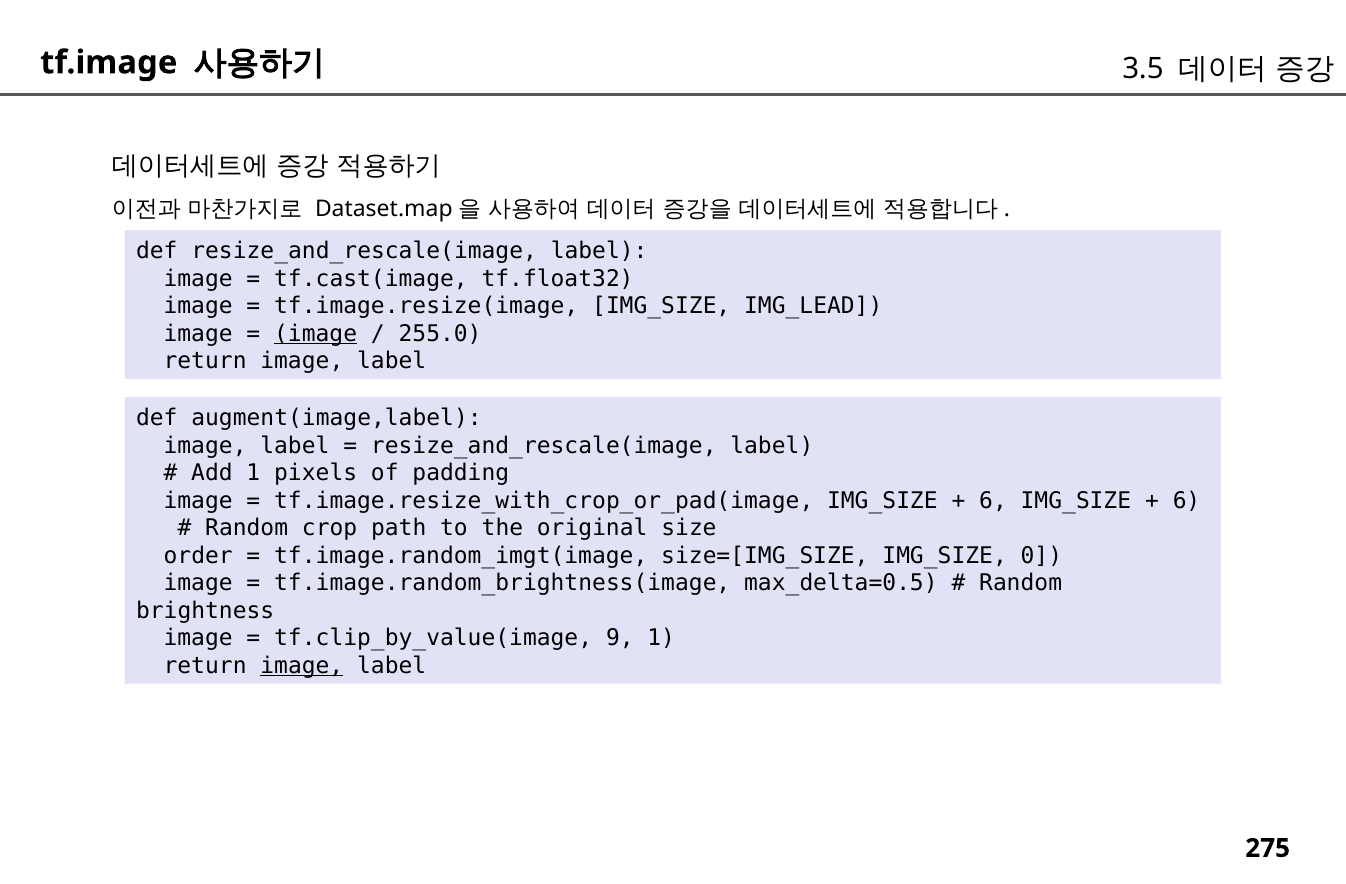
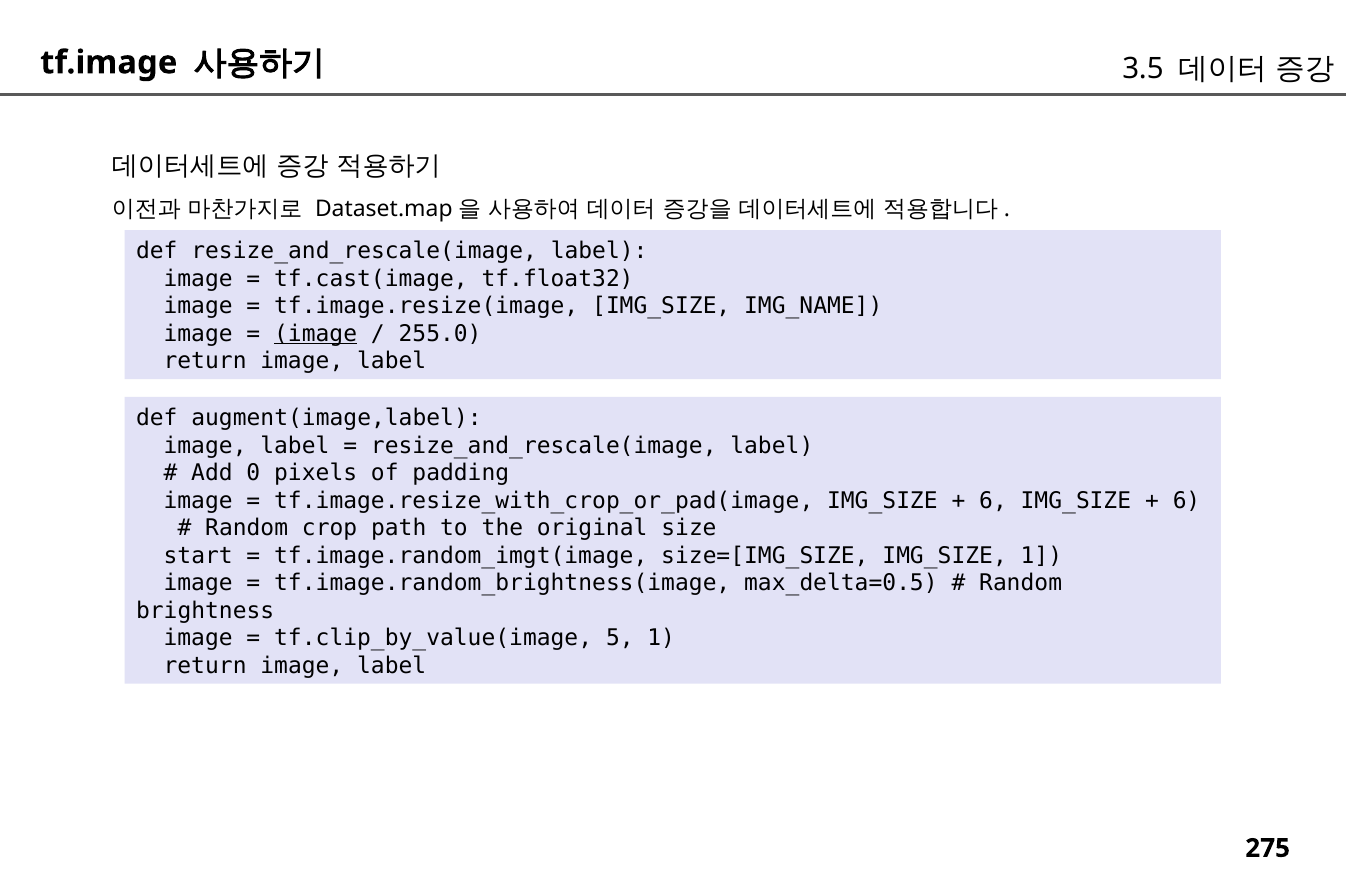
IMG_LEAD: IMG_LEAD -> IMG_NAME
Add 1: 1 -> 0
order: order -> start
IMG_SIZE 0: 0 -> 1
9: 9 -> 5
image at (302, 666) underline: present -> none
